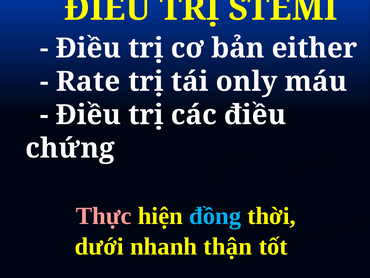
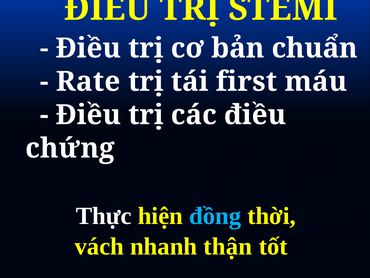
either: either -> chuẩn
only: only -> first
Thực colour: pink -> white
dưới: dưới -> vách
